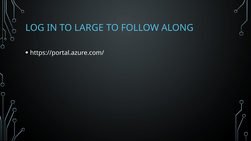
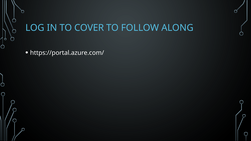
LARGE: LARGE -> COVER
